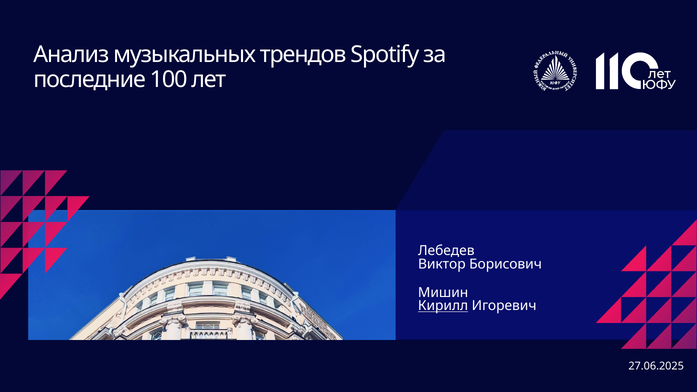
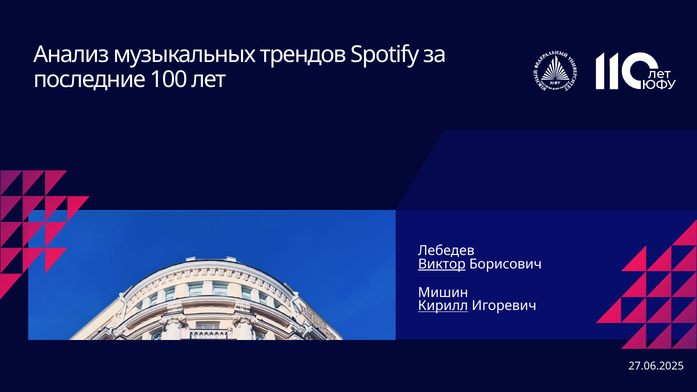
Виктор underline: none -> present
